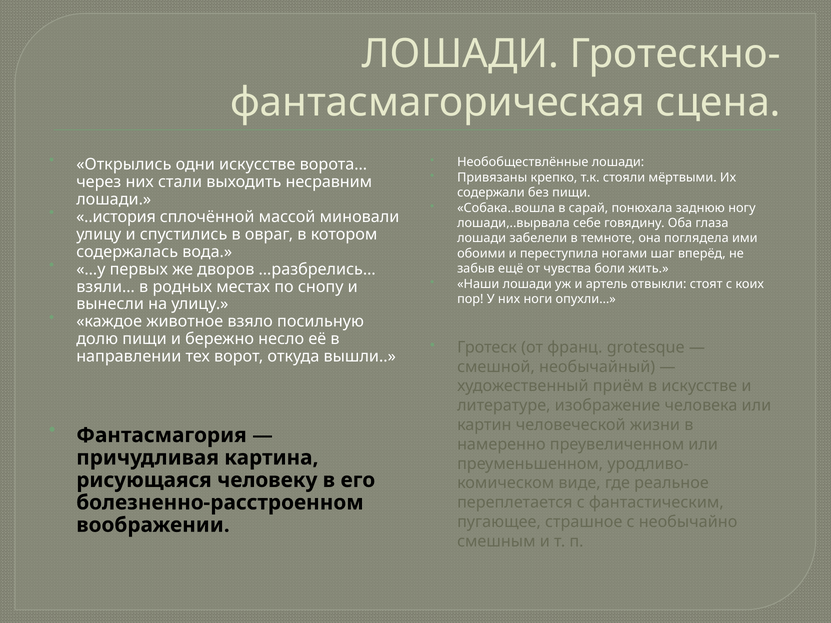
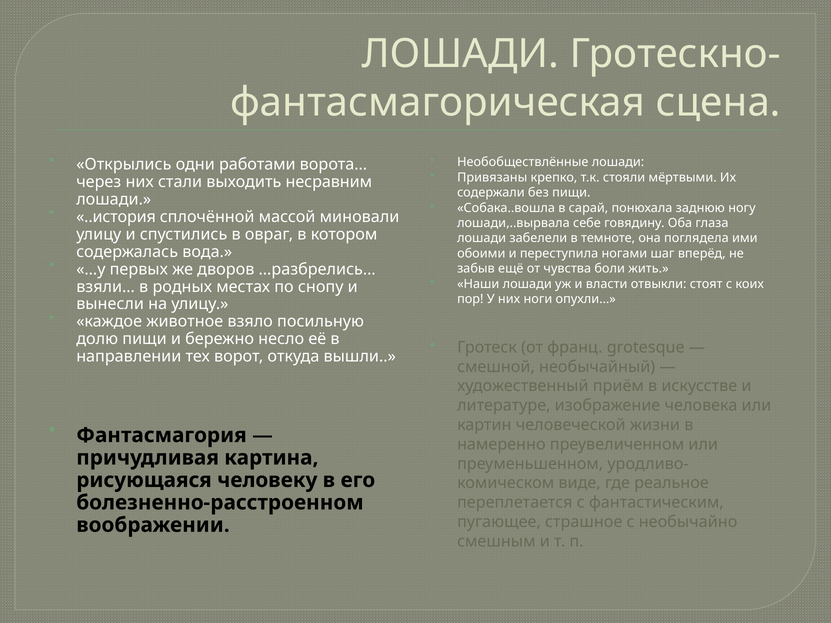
одни искусстве: искусстве -> работами
артель: артель -> власти
